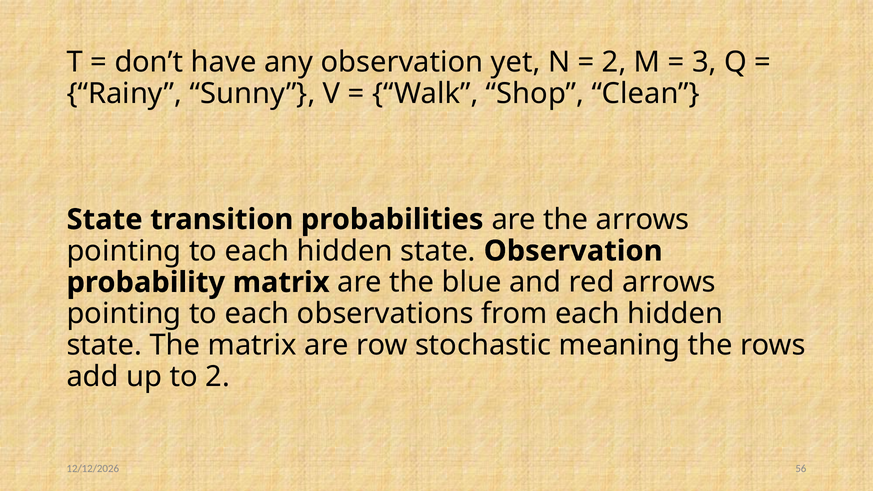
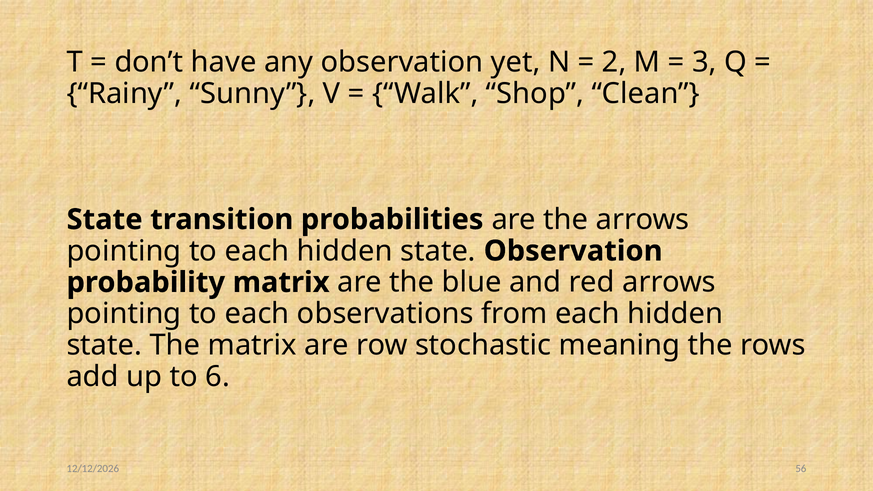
to 2: 2 -> 6
